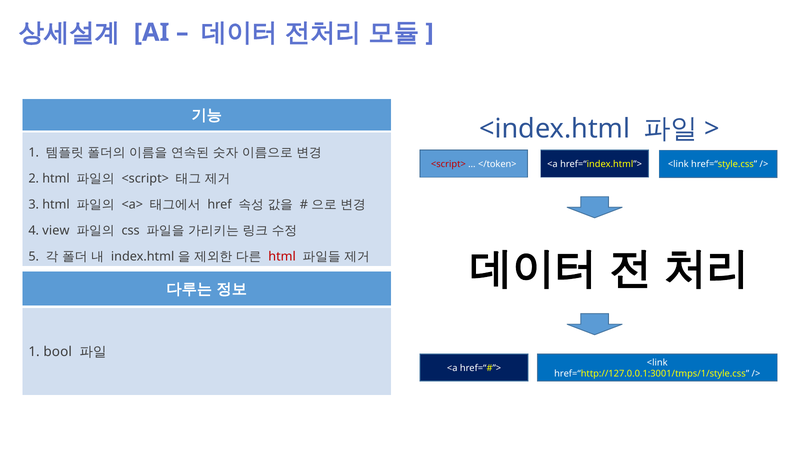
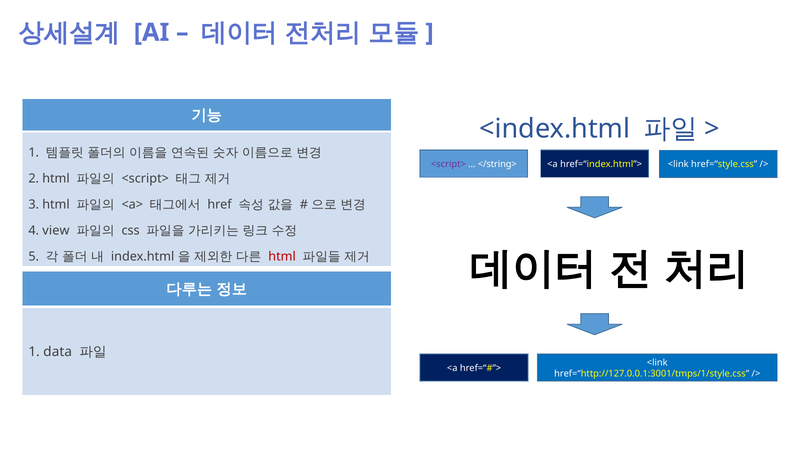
<script> at (448, 164) colour: red -> purple
</token>: </token> -> </string>
bool: bool -> data
